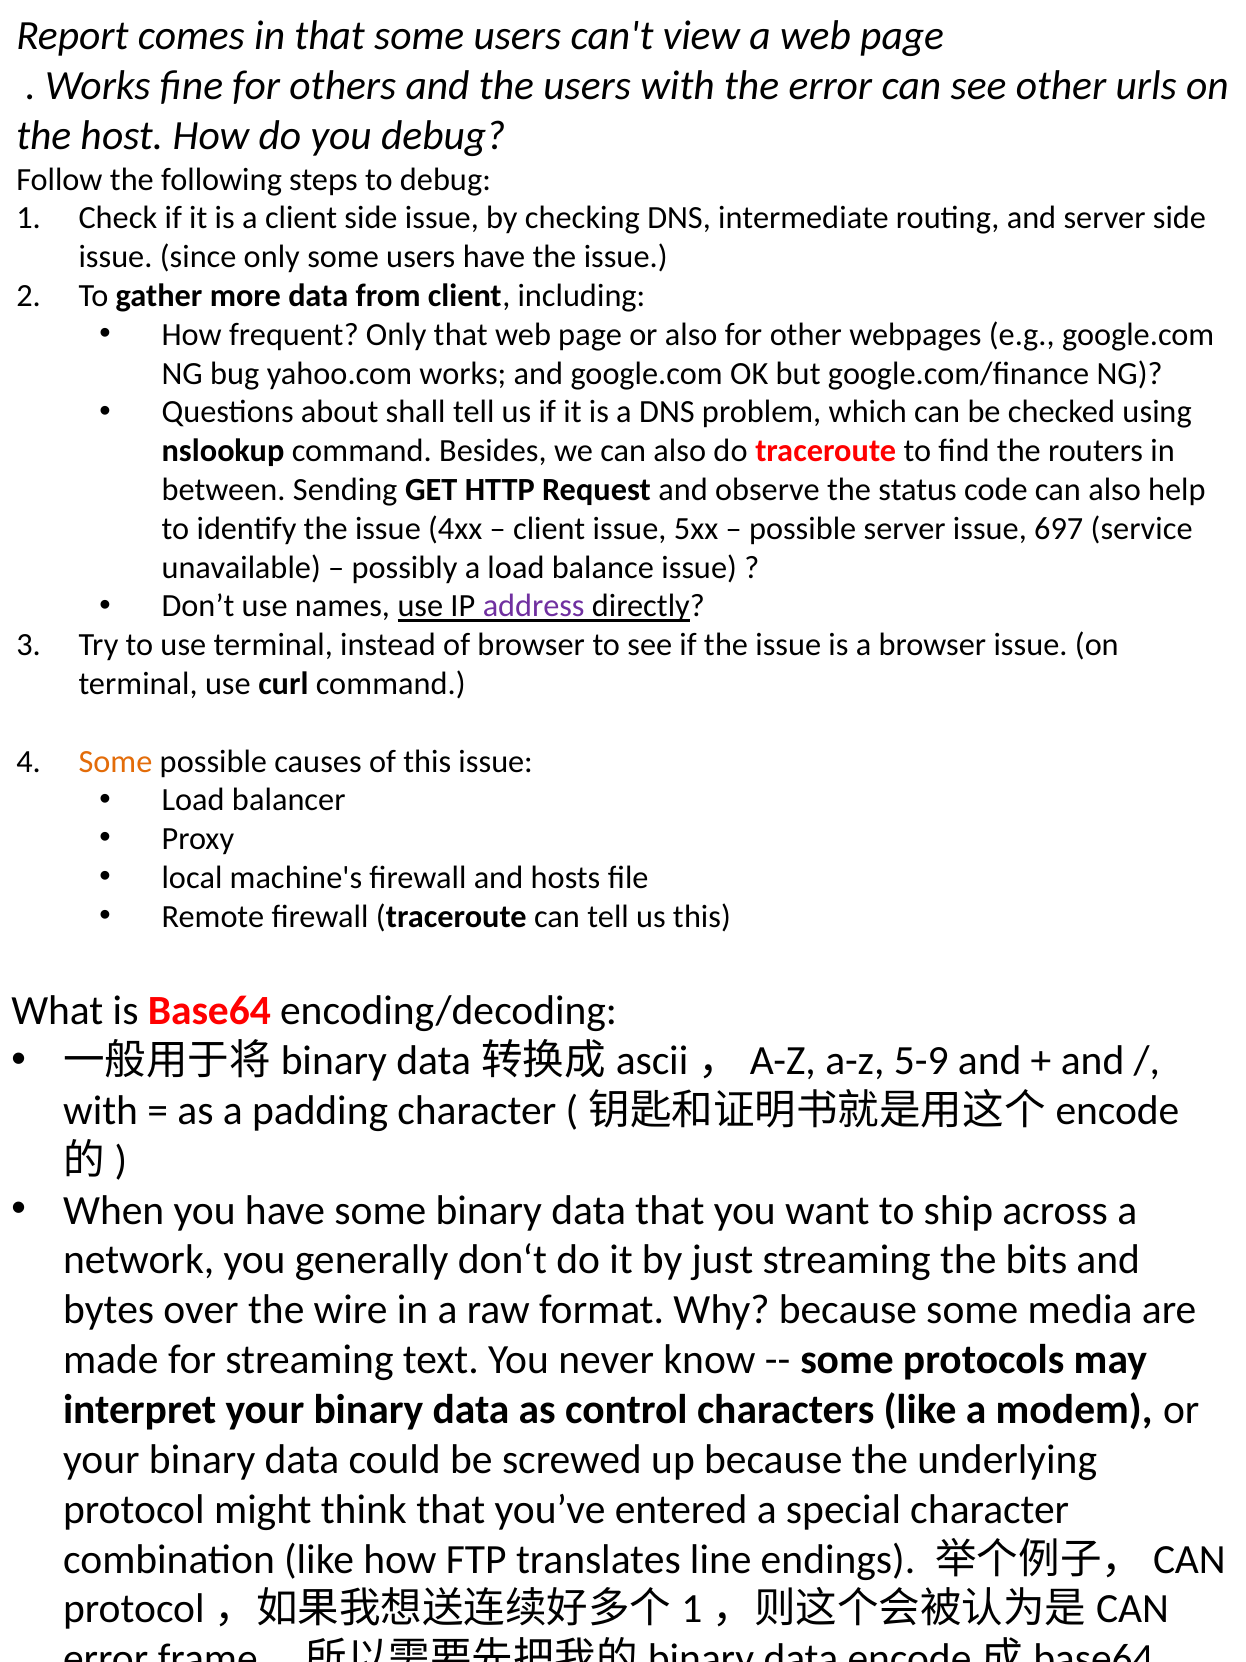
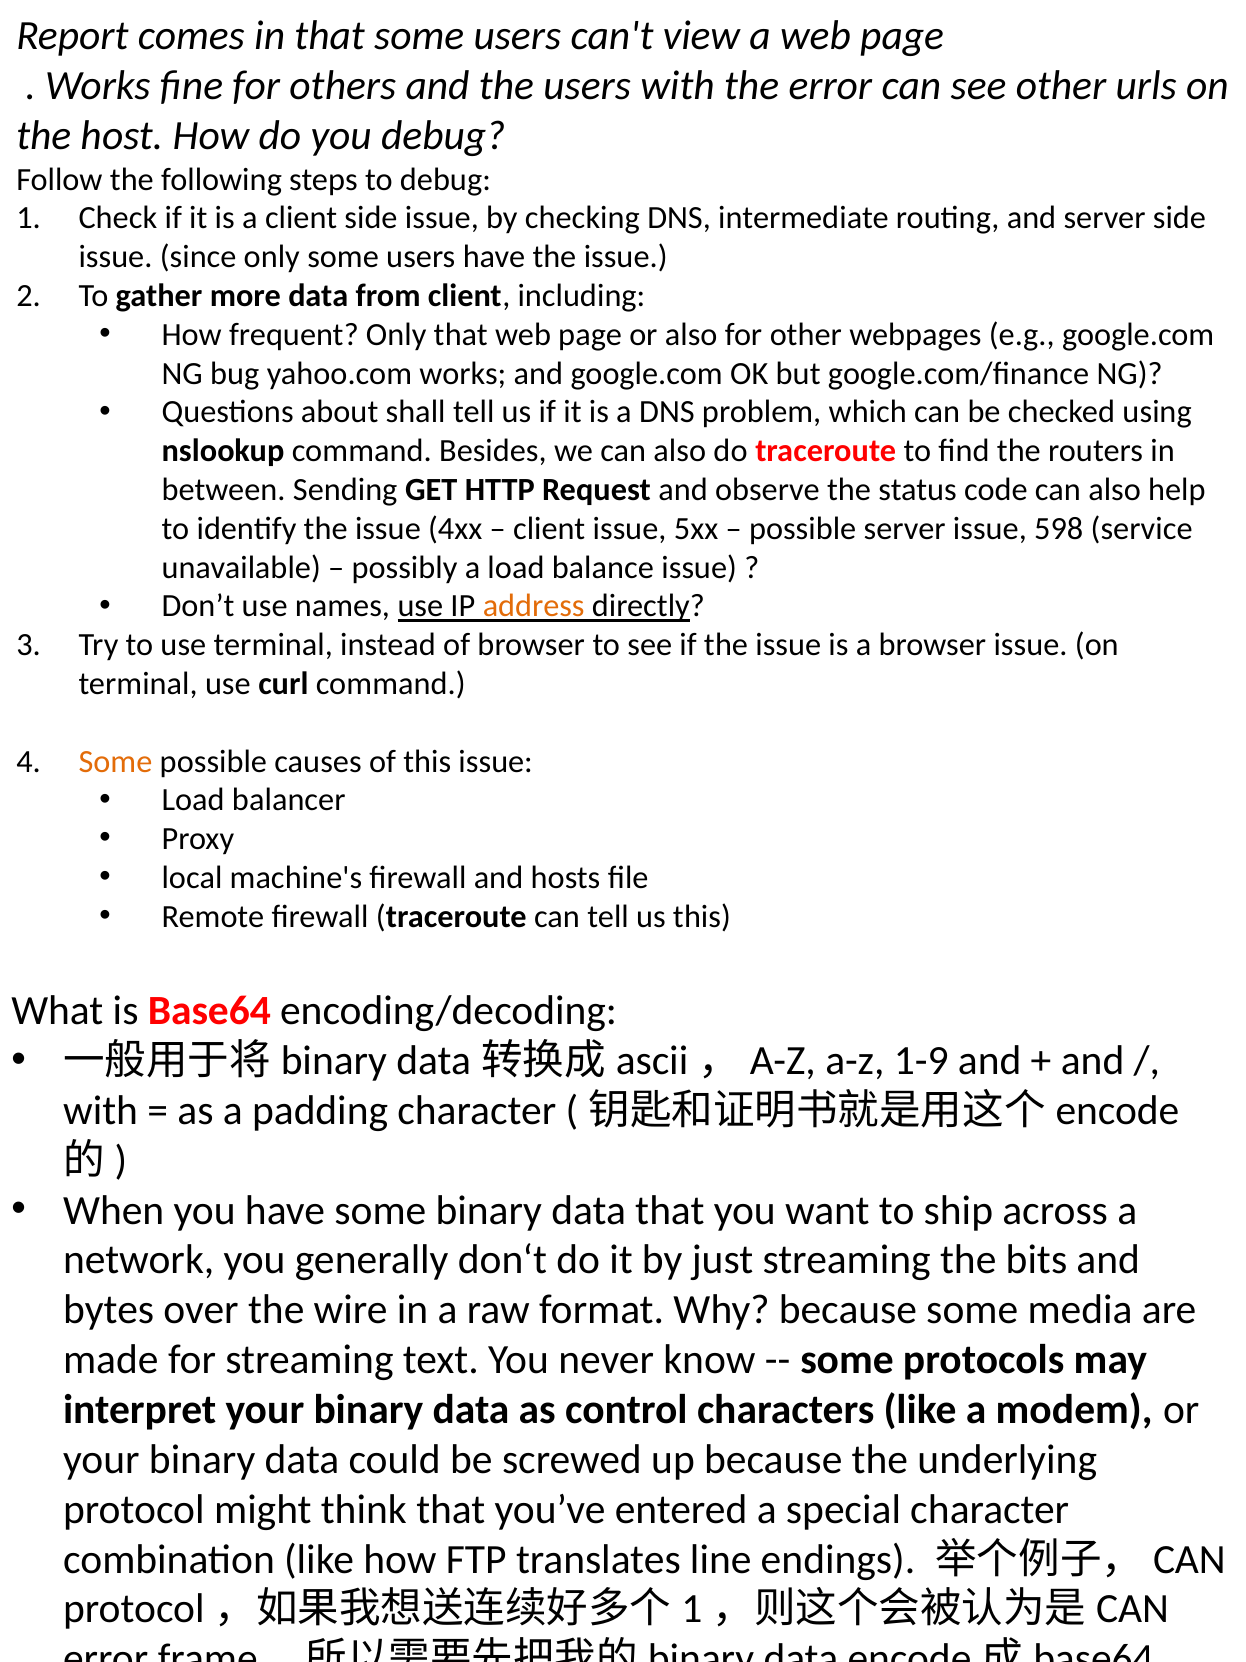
697: 697 -> 598
address colour: purple -> orange
5-9: 5-9 -> 1-9
